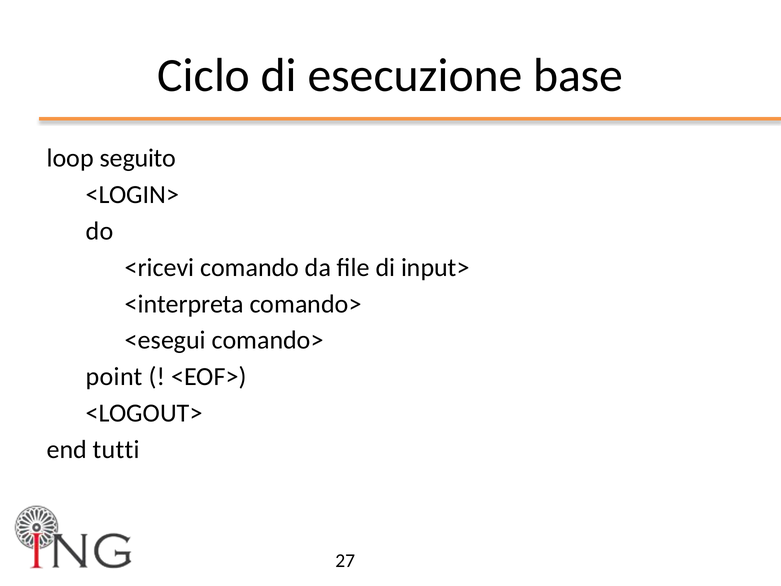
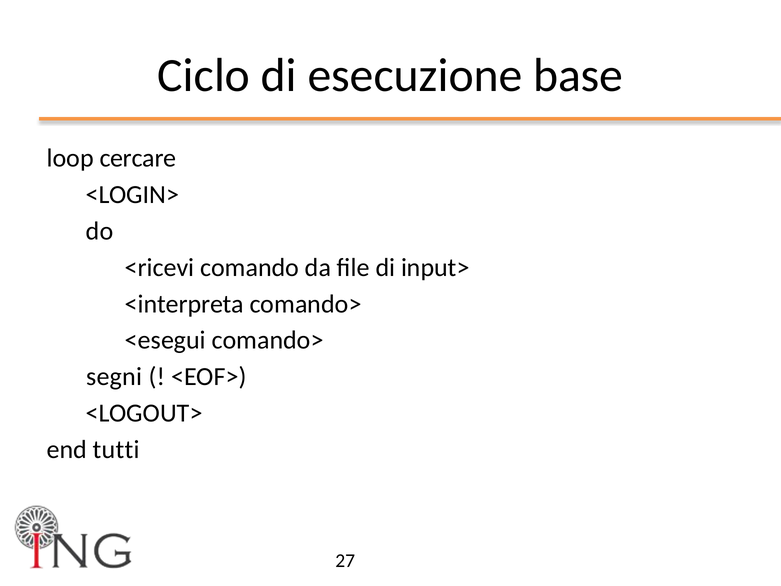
seguito: seguito -> cercare
point: point -> segni
